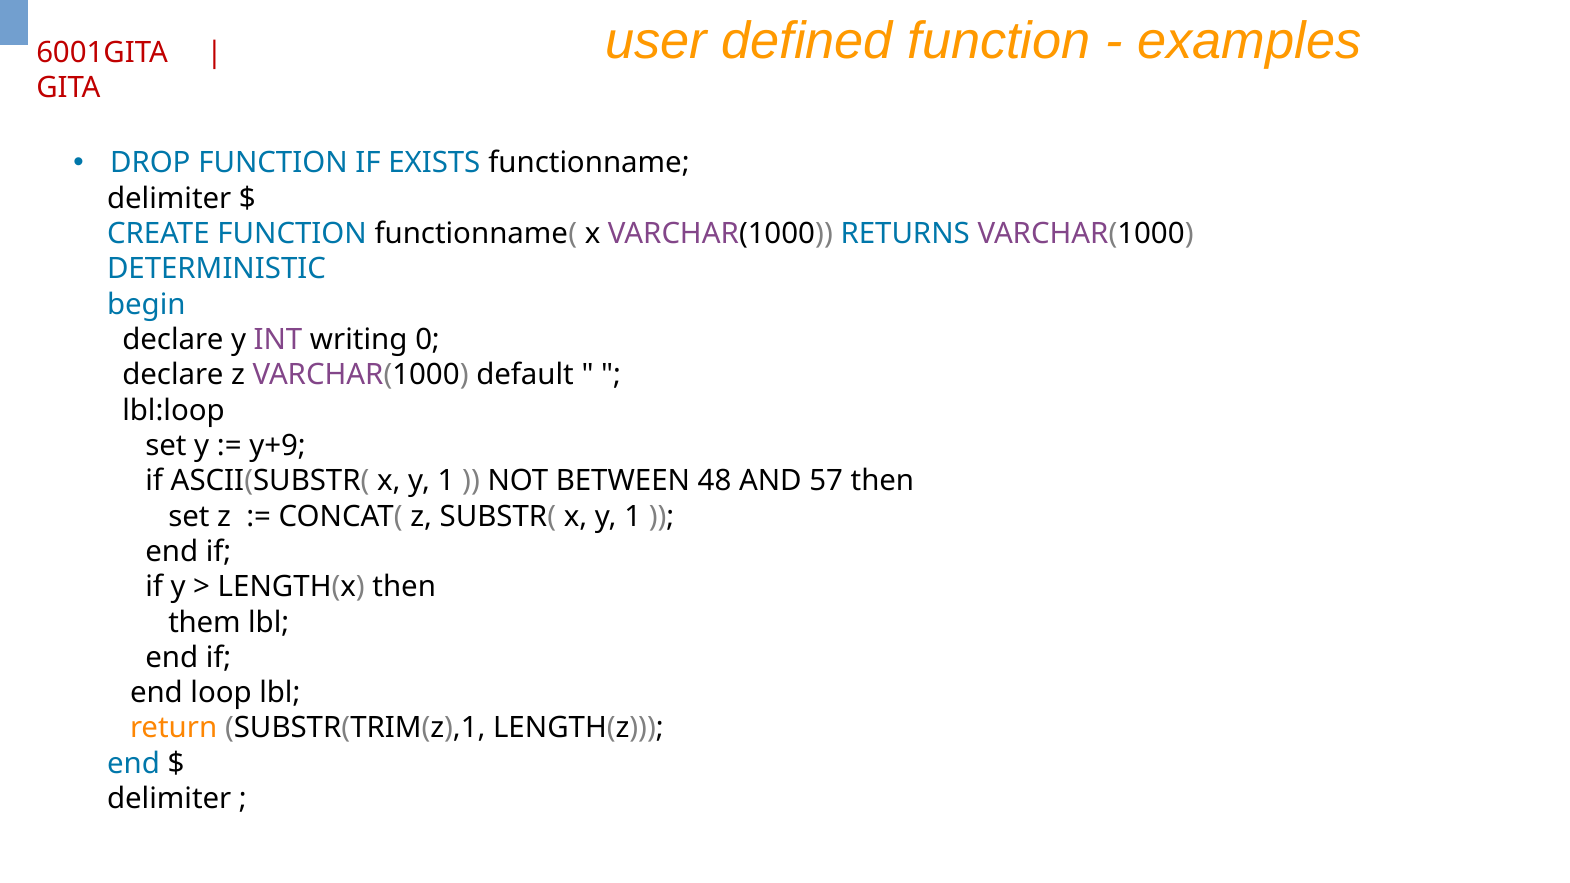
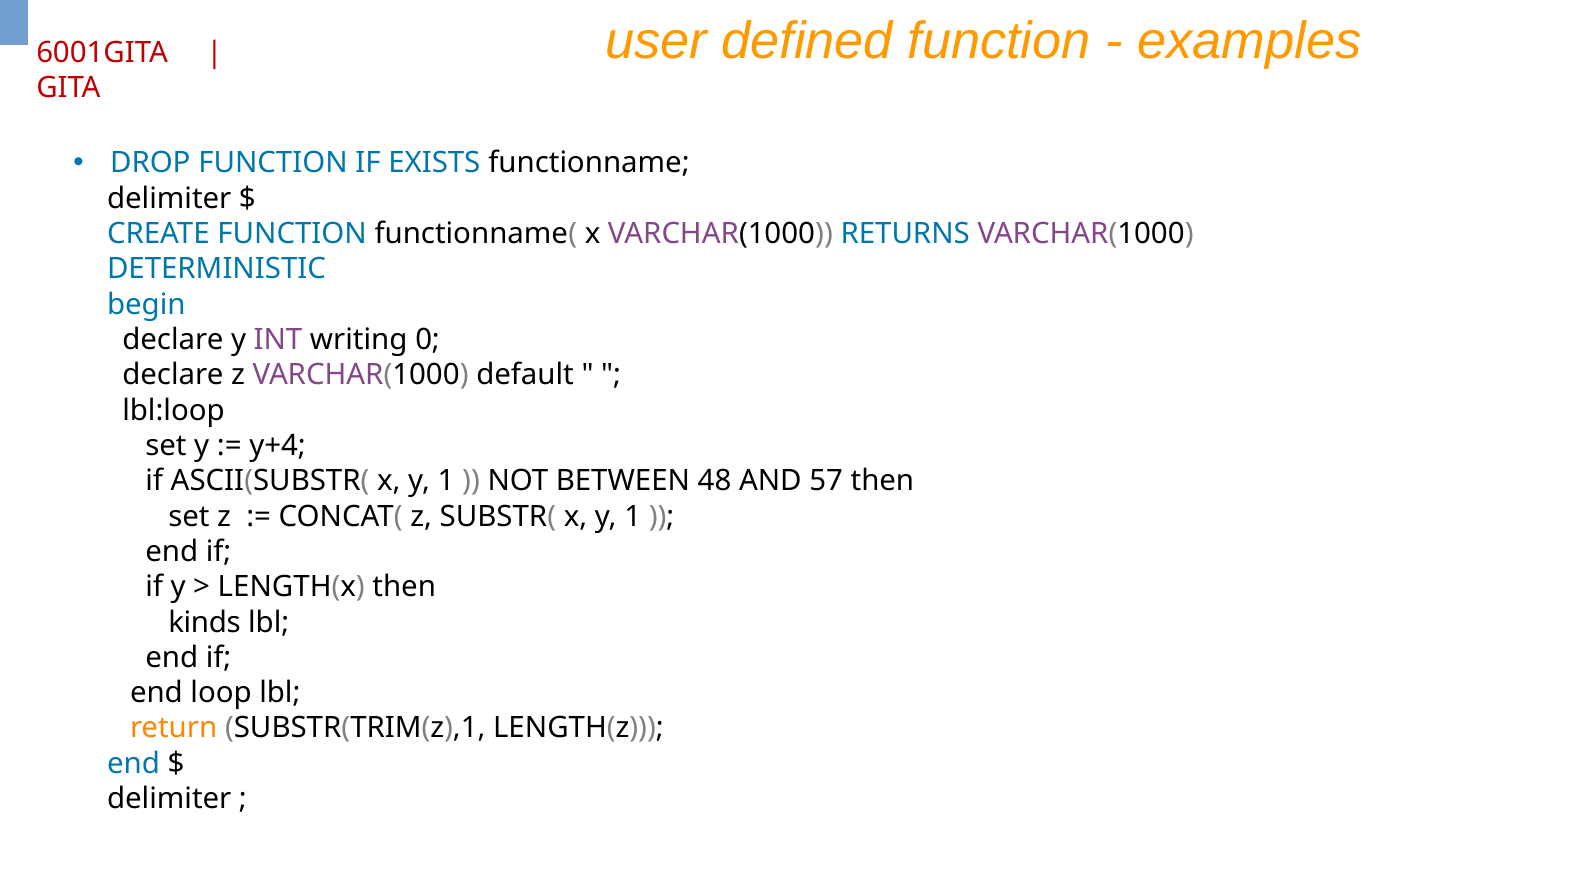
y+9: y+9 -> y+4
them: them -> kinds
